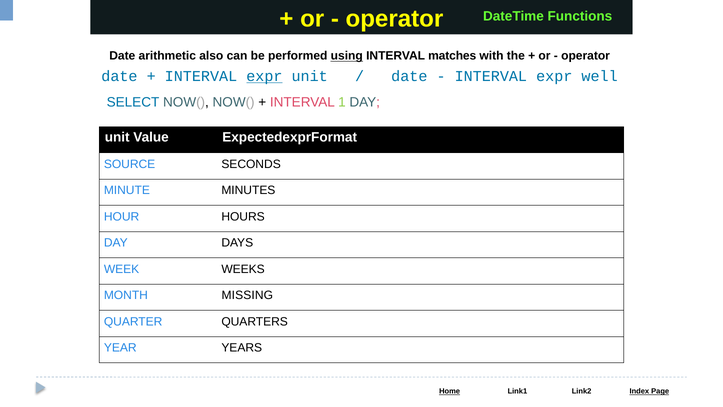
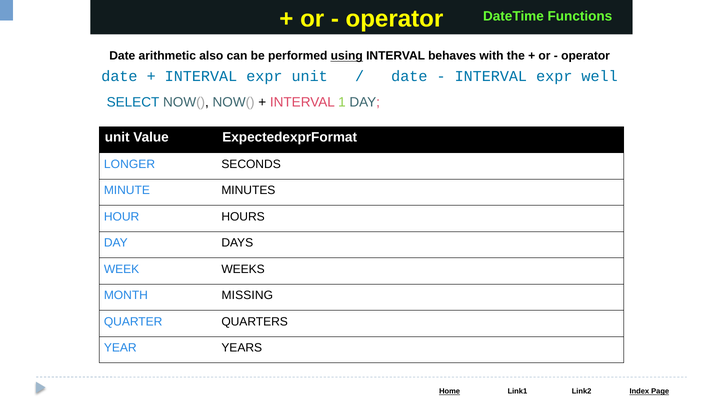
matches: matches -> behaves
expr at (264, 76) underline: present -> none
SOURCE: SOURCE -> LONGER
